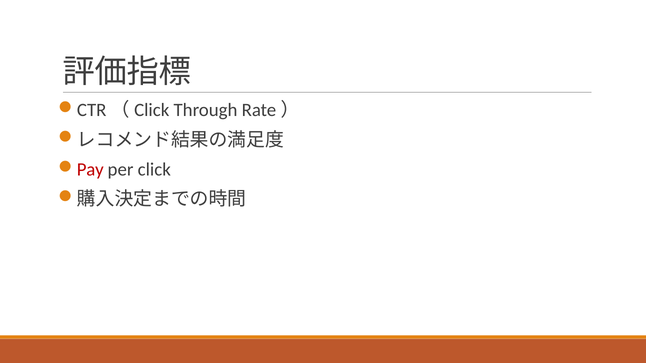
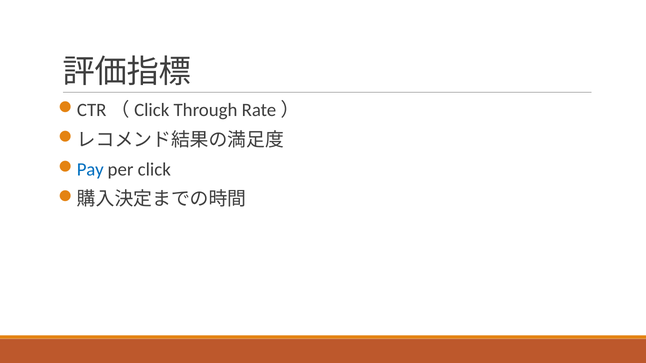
Pay colour: red -> blue
